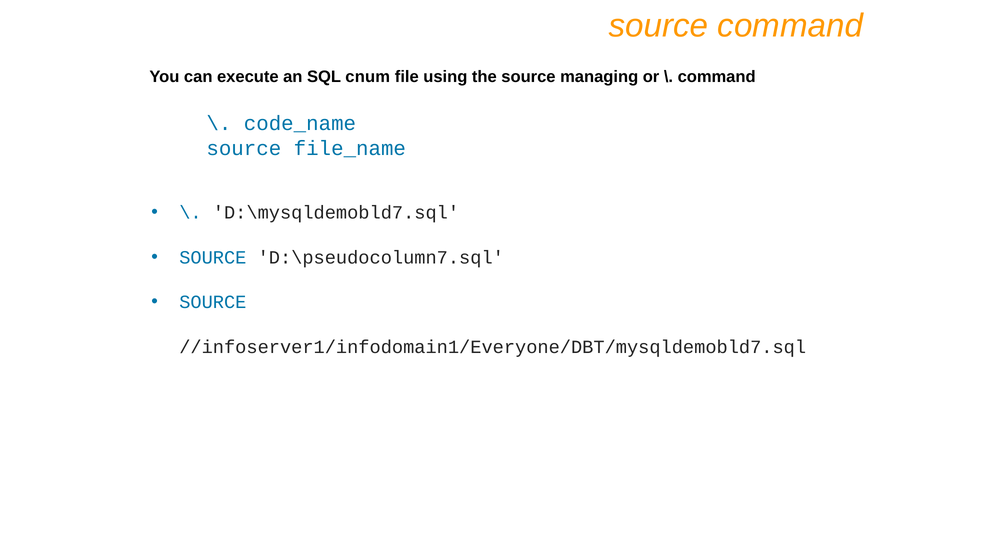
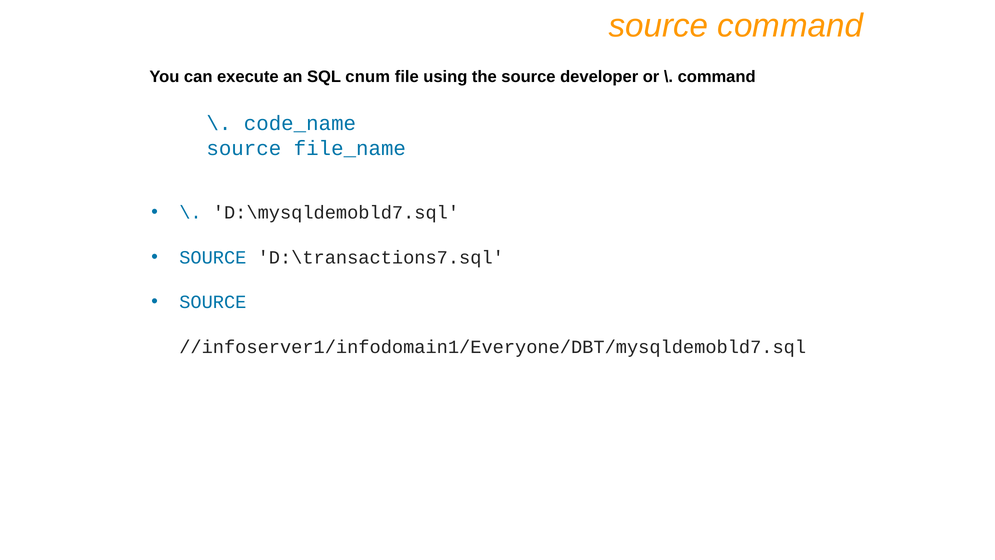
managing: managing -> developer
D:\pseudocolumn7.sql: D:\pseudocolumn7.sql -> D:\transactions7.sql
